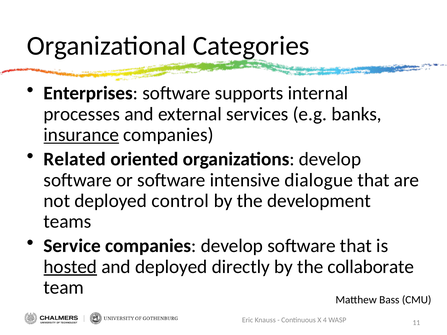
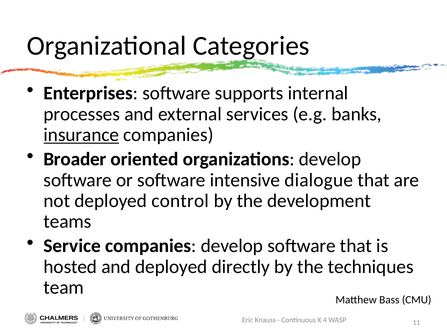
Related: Related -> Broader
hosted underline: present -> none
collaborate: collaborate -> techniques
